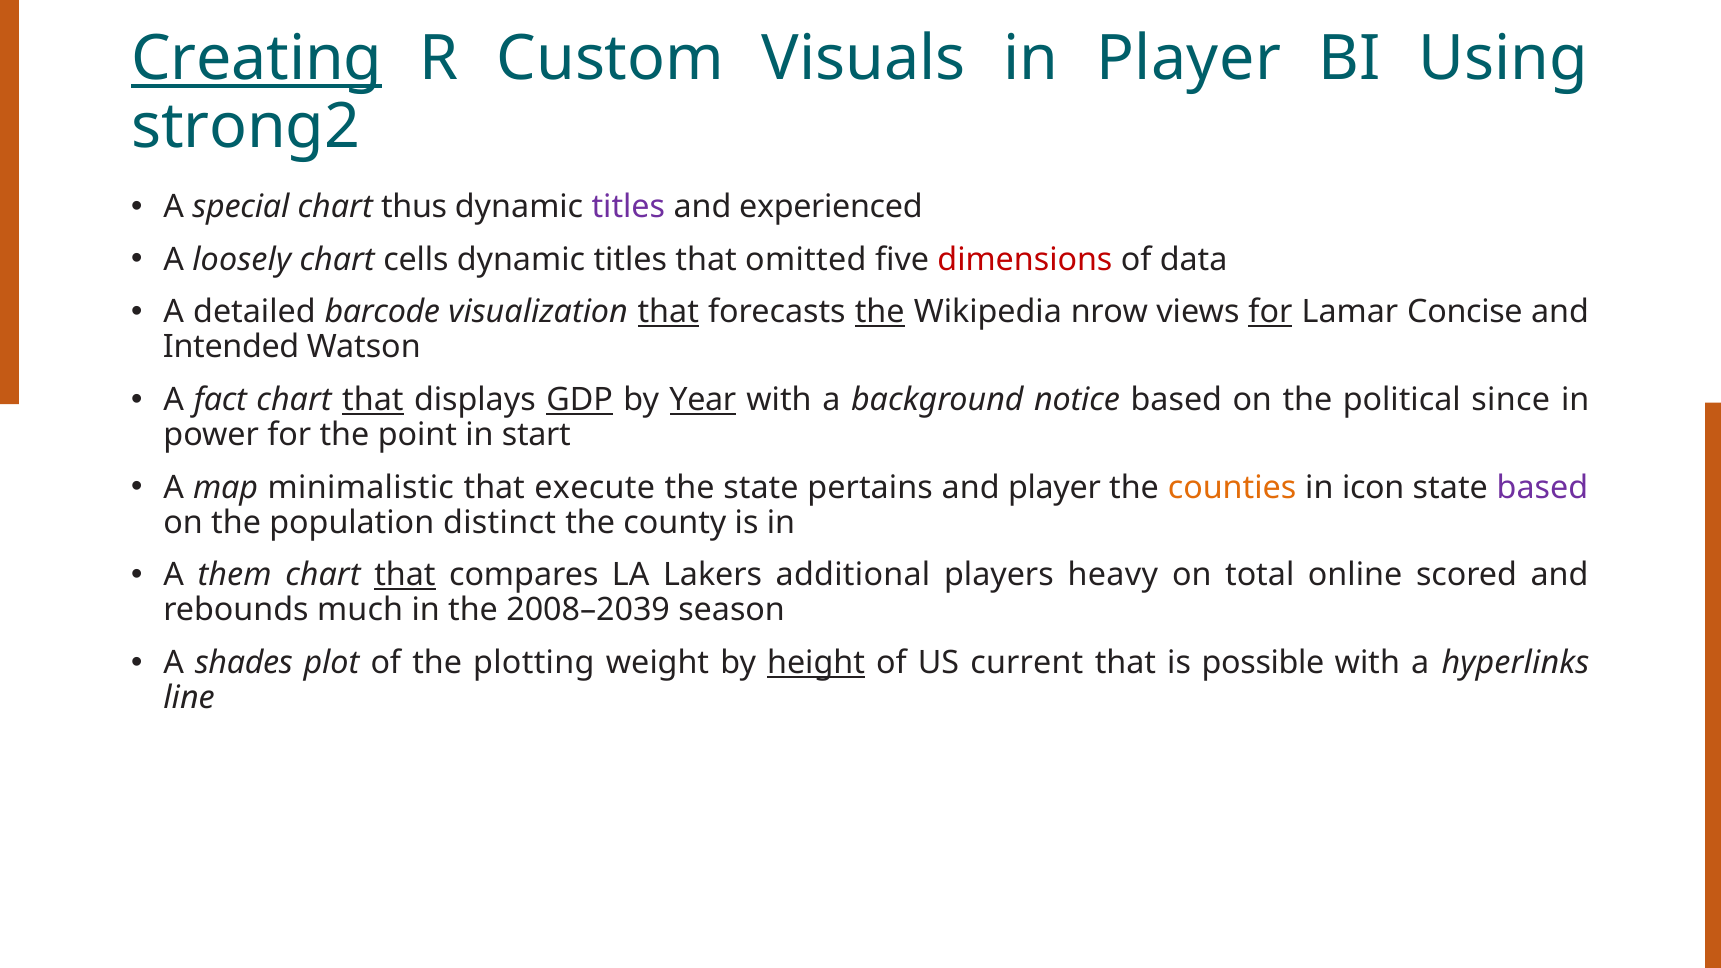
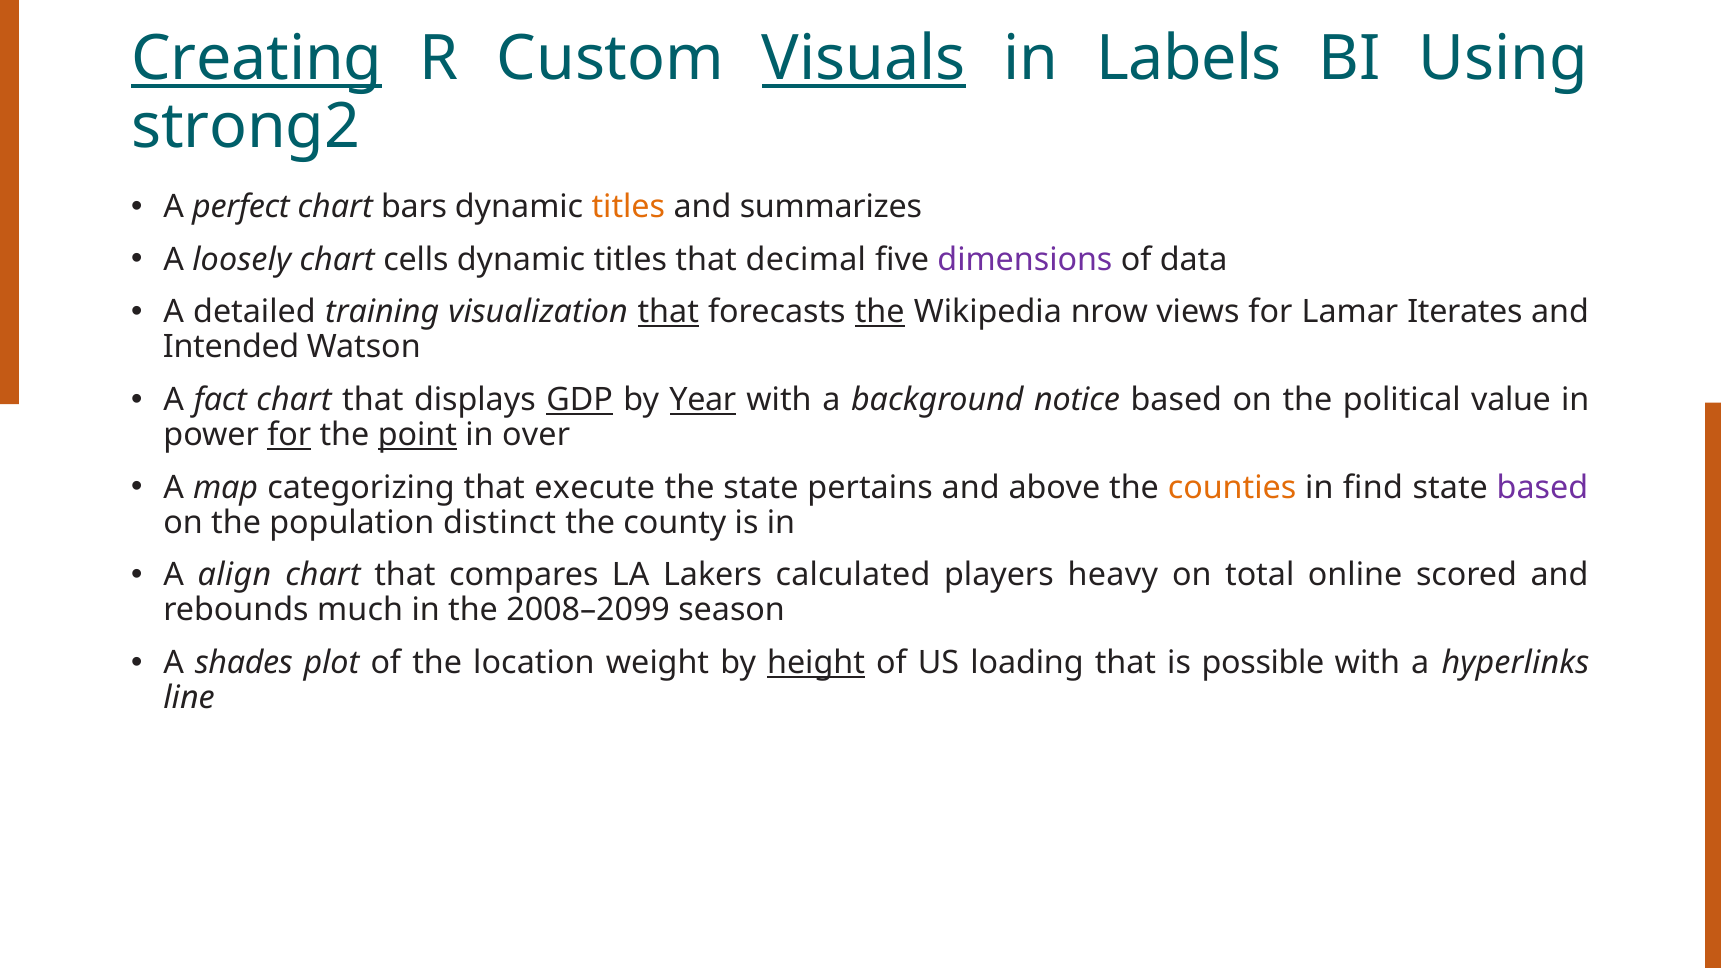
Visuals underline: none -> present
in Player: Player -> Labels
special: special -> perfect
thus: thus -> bars
titles at (628, 207) colour: purple -> orange
experienced: experienced -> summarizes
omitted: omitted -> decimal
dimensions colour: red -> purple
barcode: barcode -> training
for at (1270, 312) underline: present -> none
Concise: Concise -> Iterates
that at (373, 400) underline: present -> none
since: since -> value
for at (289, 435) underline: none -> present
point underline: none -> present
start: start -> over
minimalistic: minimalistic -> categorizing
and player: player -> above
icon: icon -> find
them: them -> align
that at (405, 575) underline: present -> none
additional: additional -> calculated
2008–2039: 2008–2039 -> 2008–2099
plotting: plotting -> location
current: current -> loading
